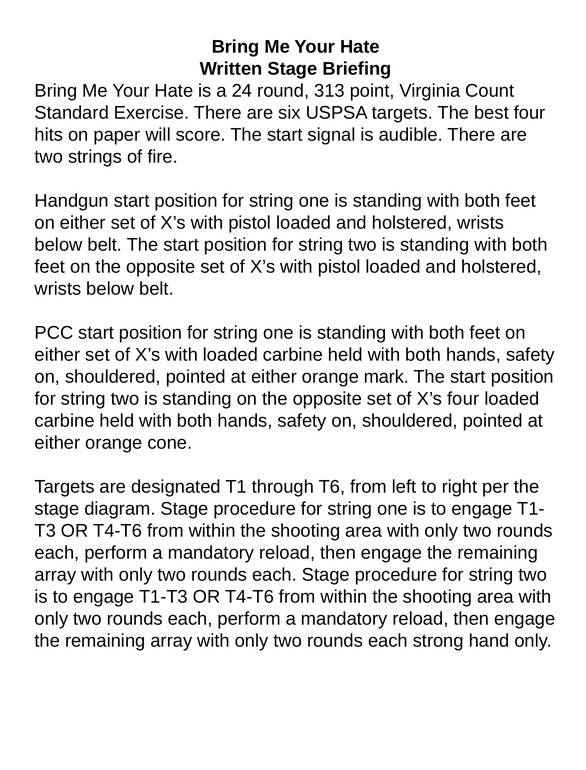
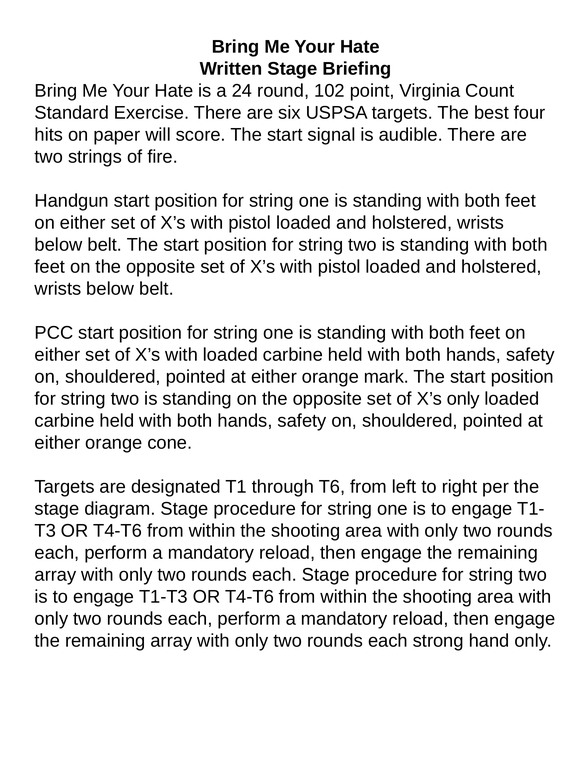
313: 313 -> 102
X’s four: four -> only
